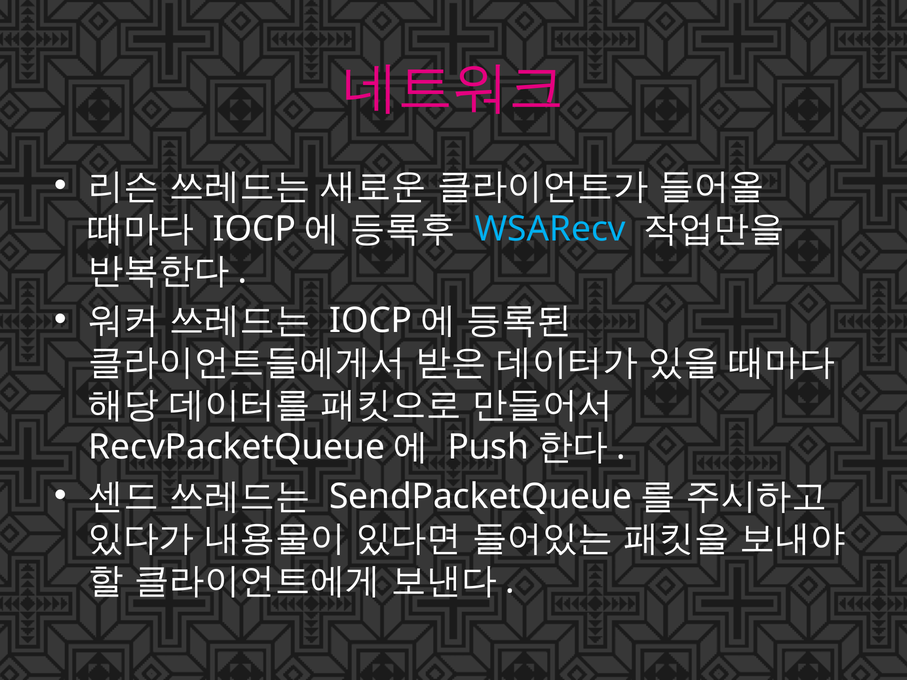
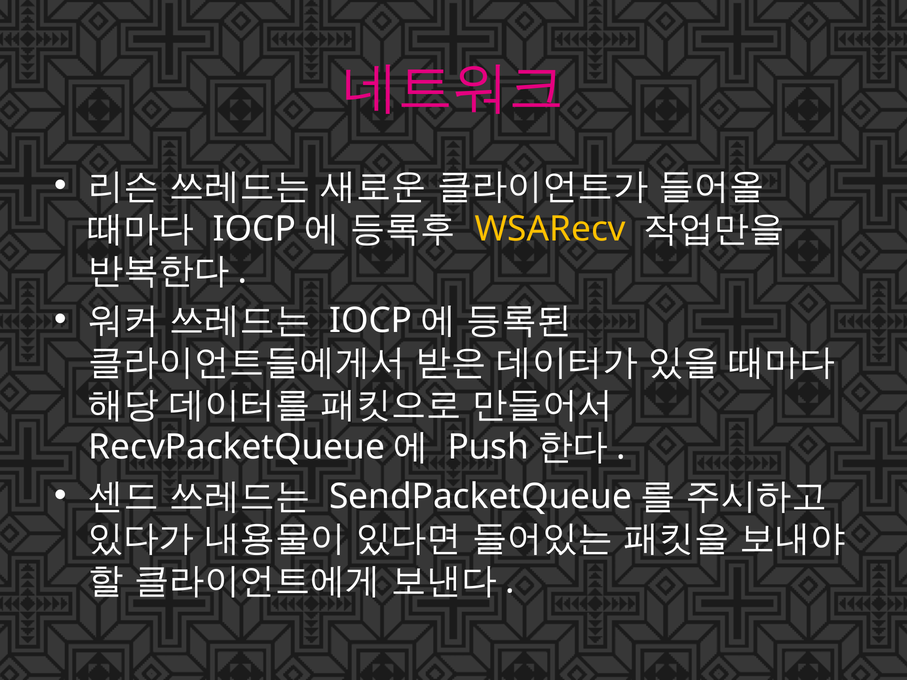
WSARecv colour: light blue -> yellow
